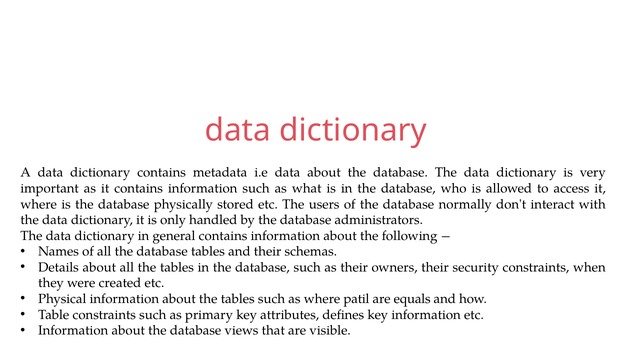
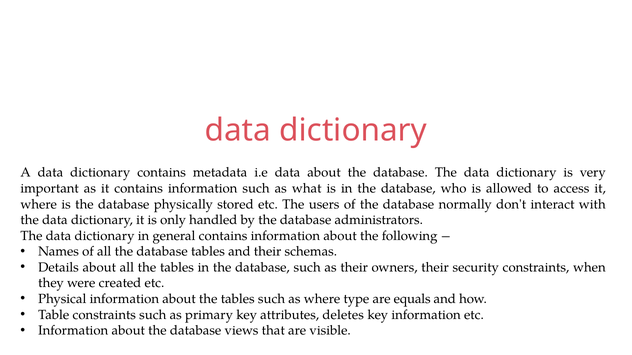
patil: patil -> type
defines: defines -> deletes
